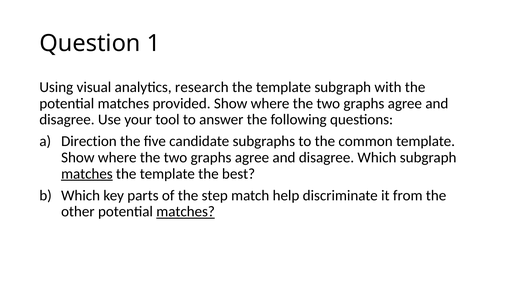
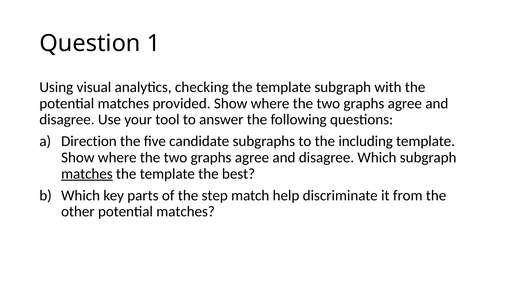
research: research -> checking
common: common -> including
matches at (186, 212) underline: present -> none
